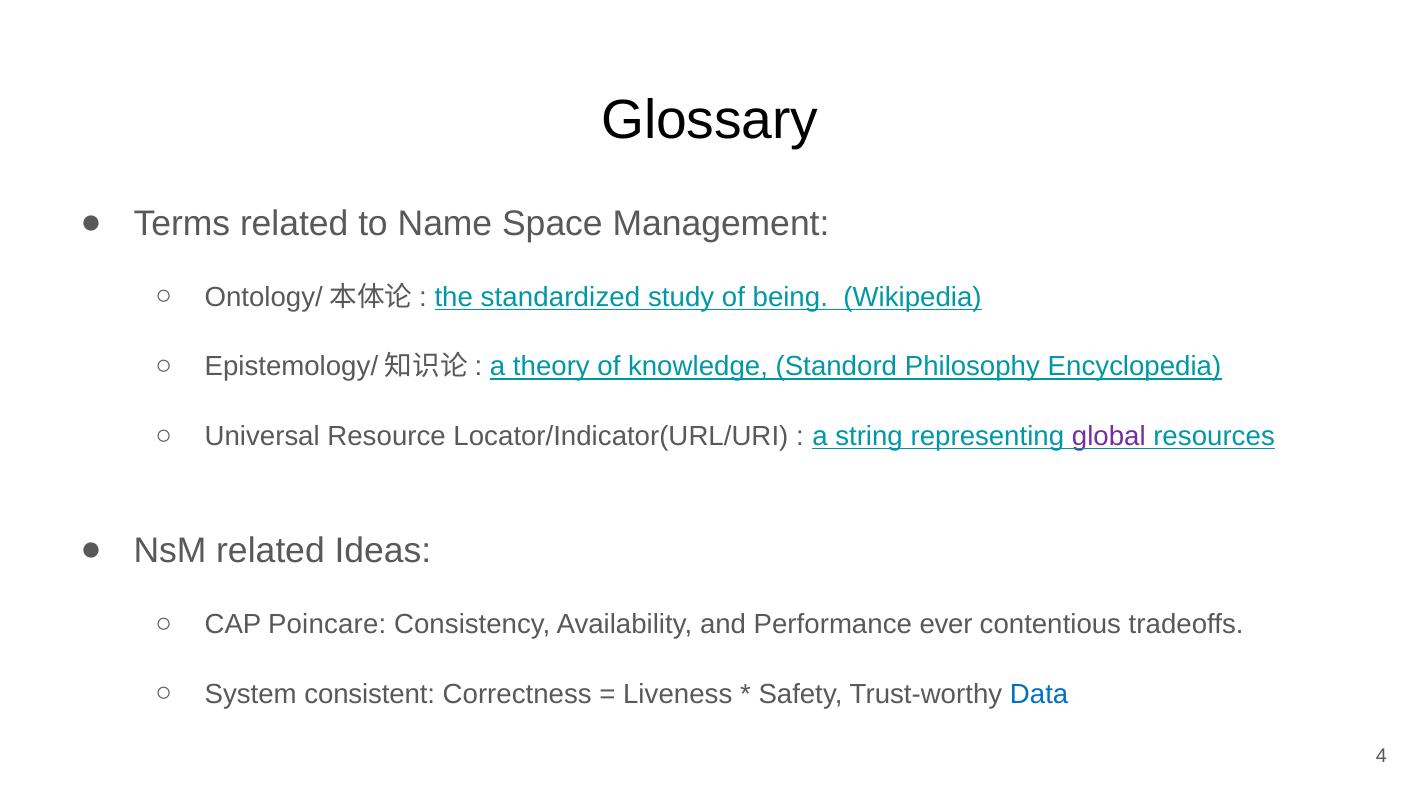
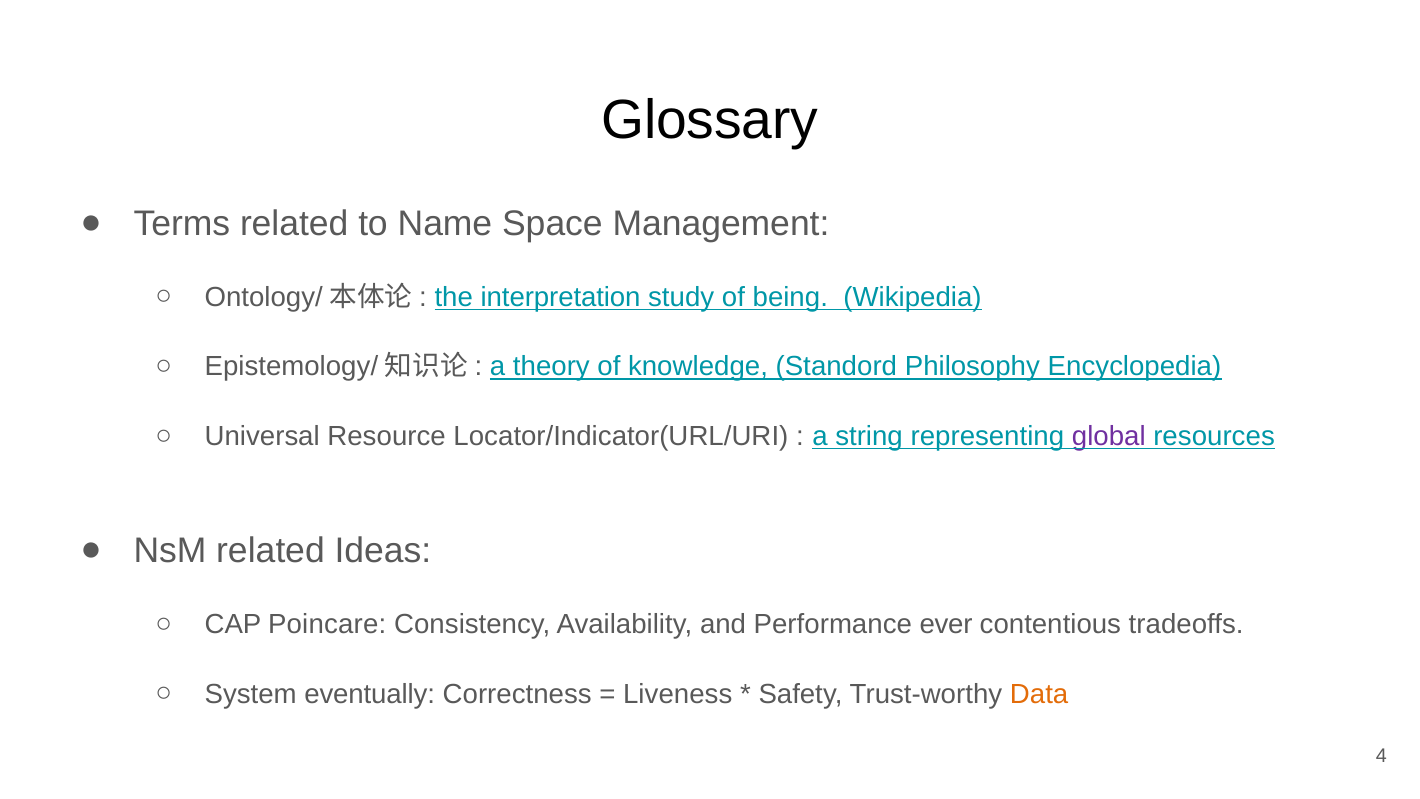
standardized: standardized -> interpretation
consistent: consistent -> eventually
Data colour: blue -> orange
